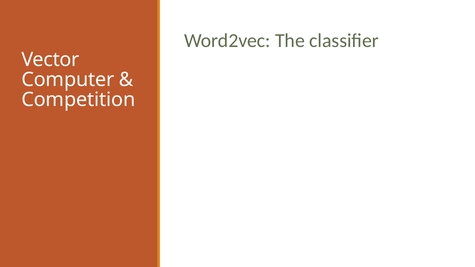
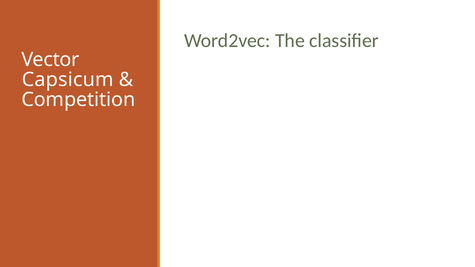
Computer: Computer -> Capsicum
